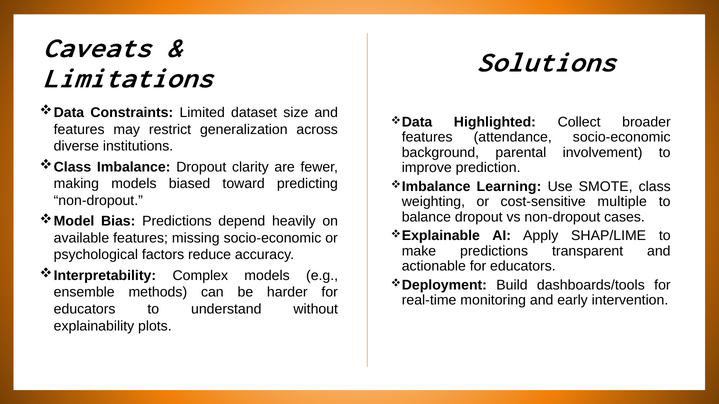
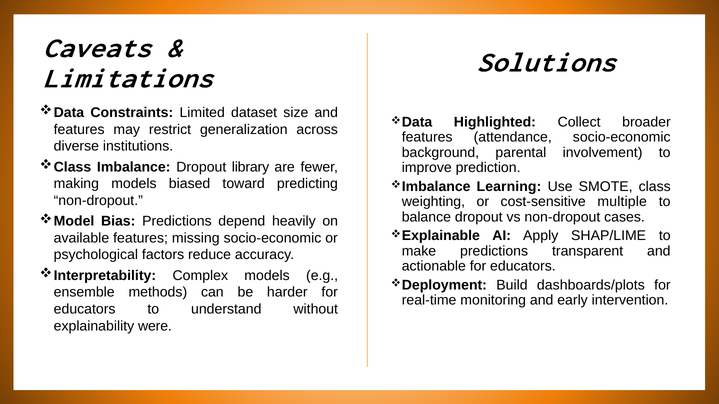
clarity: clarity -> library
dashboards/tools: dashboards/tools -> dashboards/plots
plots: plots -> were
